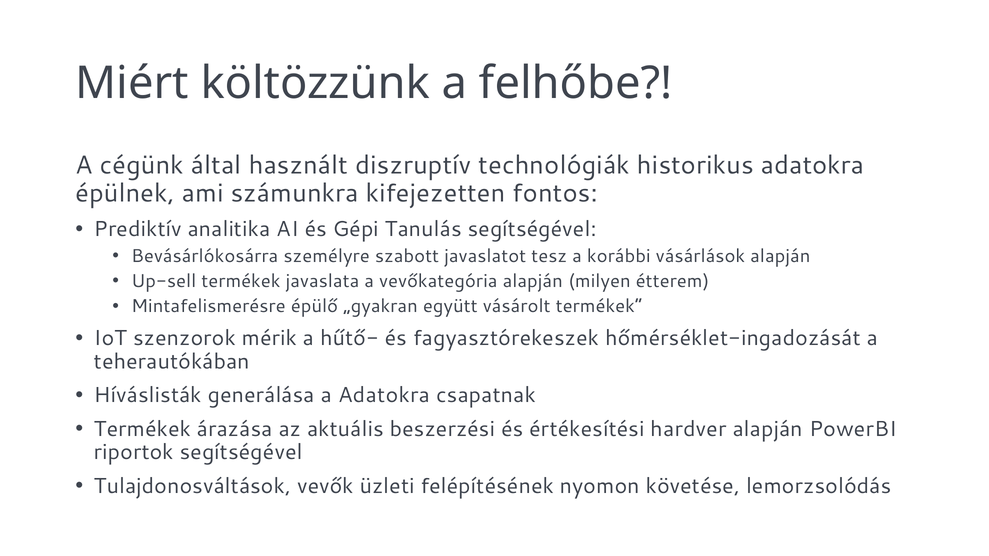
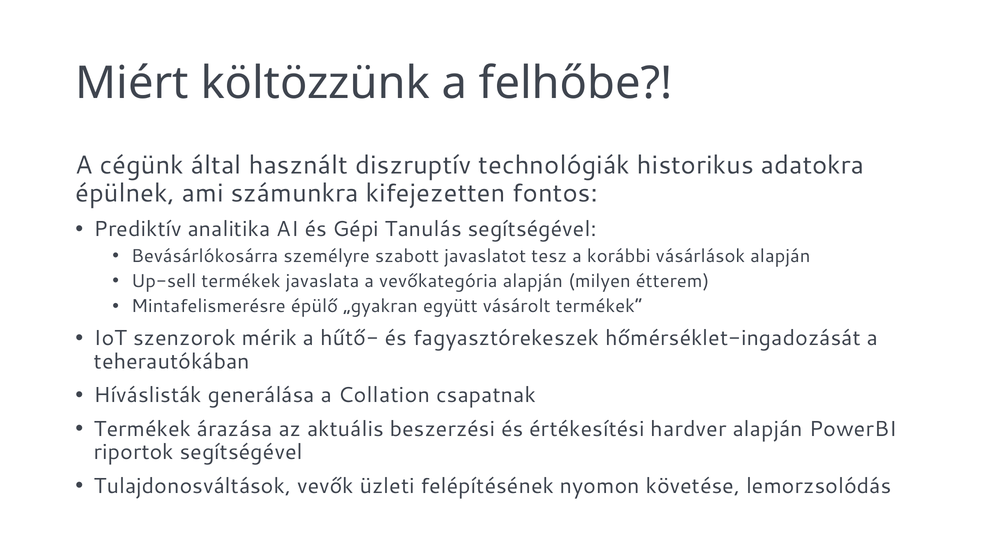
a Adatokra: Adatokra -> Collation
